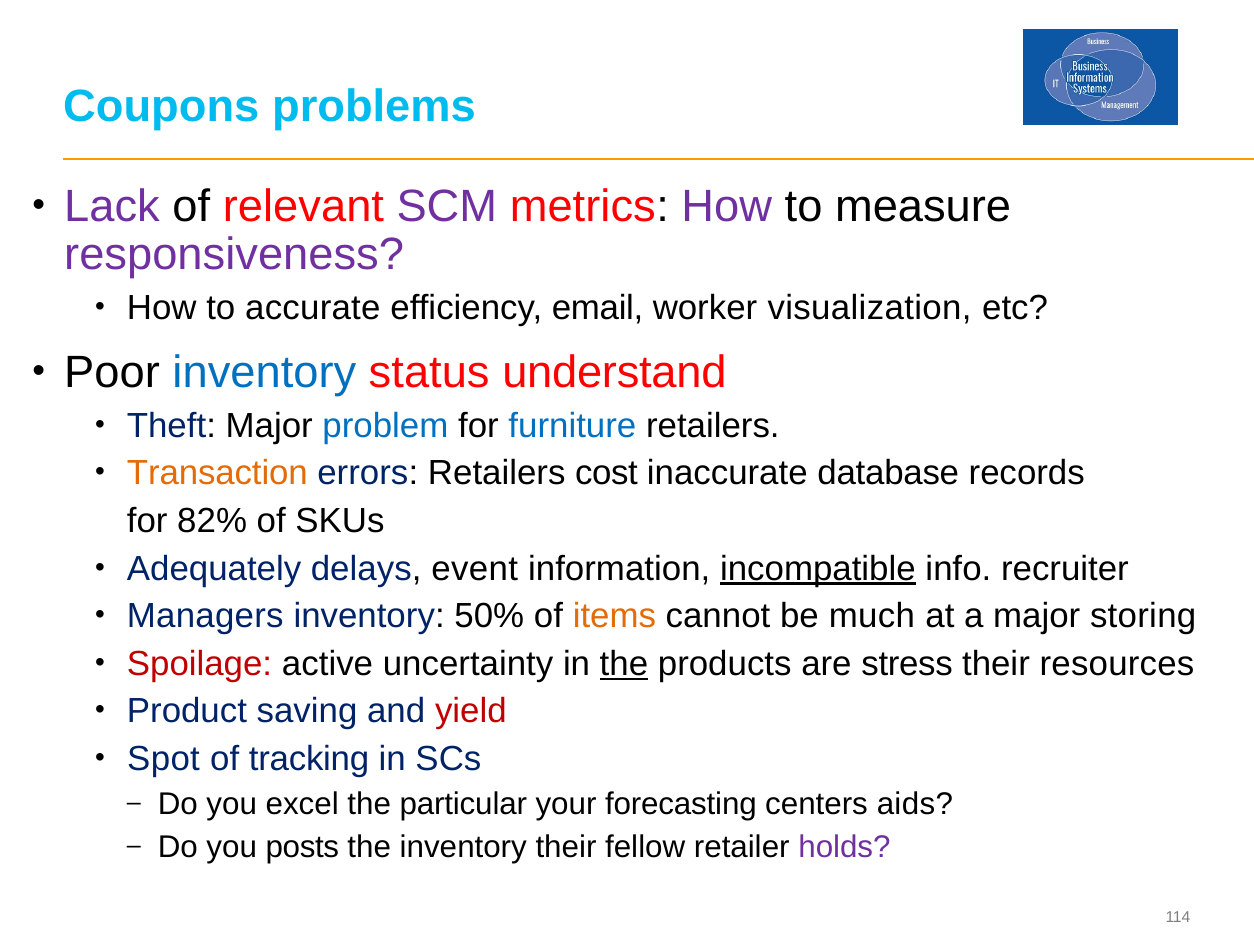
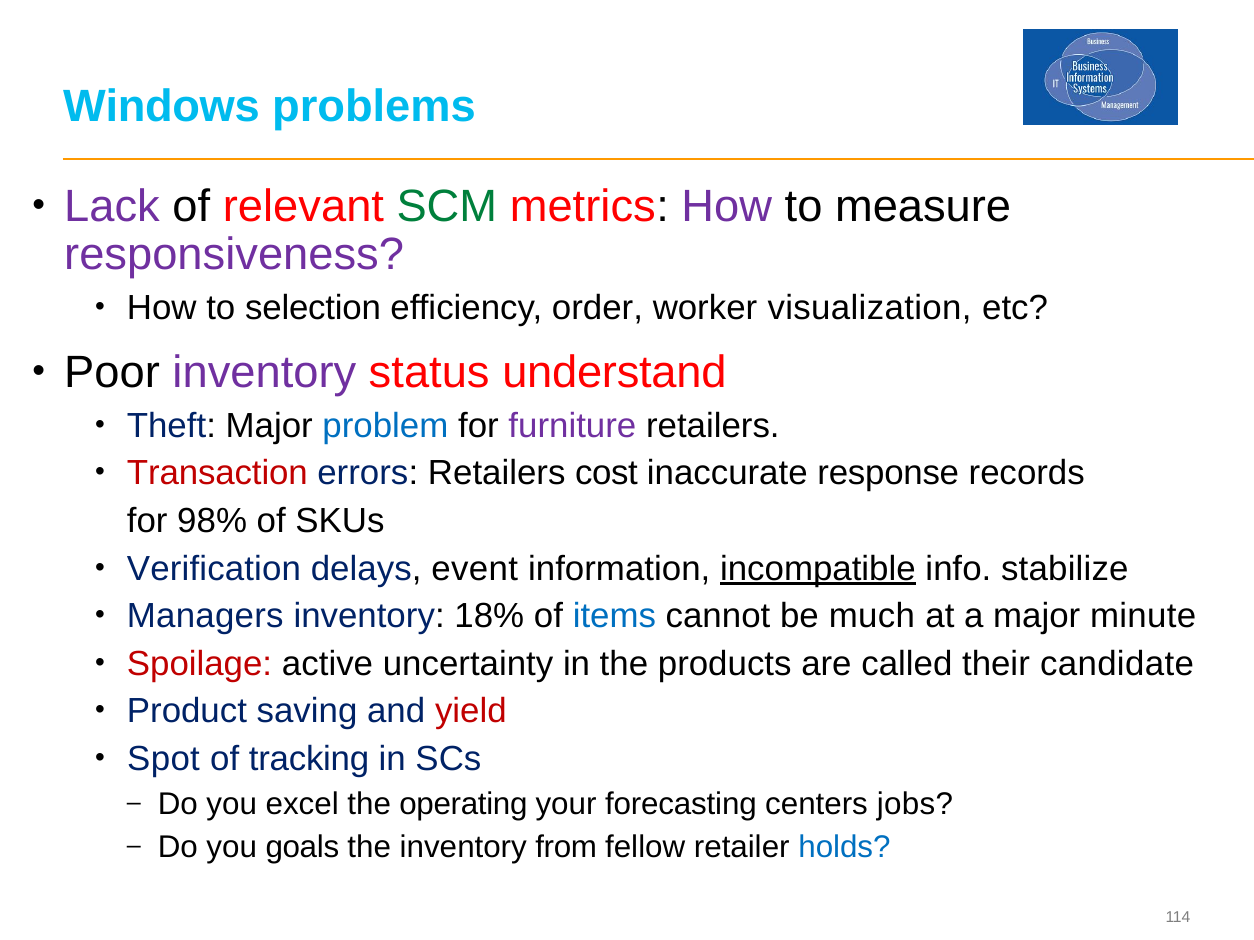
Coupons: Coupons -> Windows
SCM colour: purple -> green
accurate: accurate -> selection
email: email -> order
inventory at (264, 373) colour: blue -> purple
furniture colour: blue -> purple
Transaction colour: orange -> red
database: database -> response
82%: 82% -> 98%
Adequately: Adequately -> Verification
recruiter: recruiter -> stabilize
50%: 50% -> 18%
items colour: orange -> blue
storing: storing -> minute
the at (624, 664) underline: present -> none
stress: stress -> called
resources: resources -> candidate
particular: particular -> operating
aids: aids -> jobs
posts: posts -> goals
inventory their: their -> from
holds colour: purple -> blue
